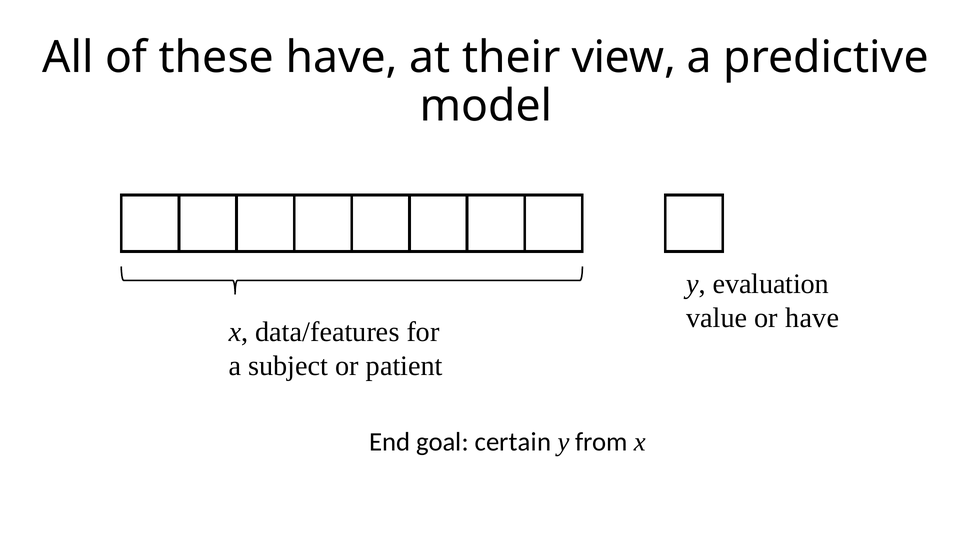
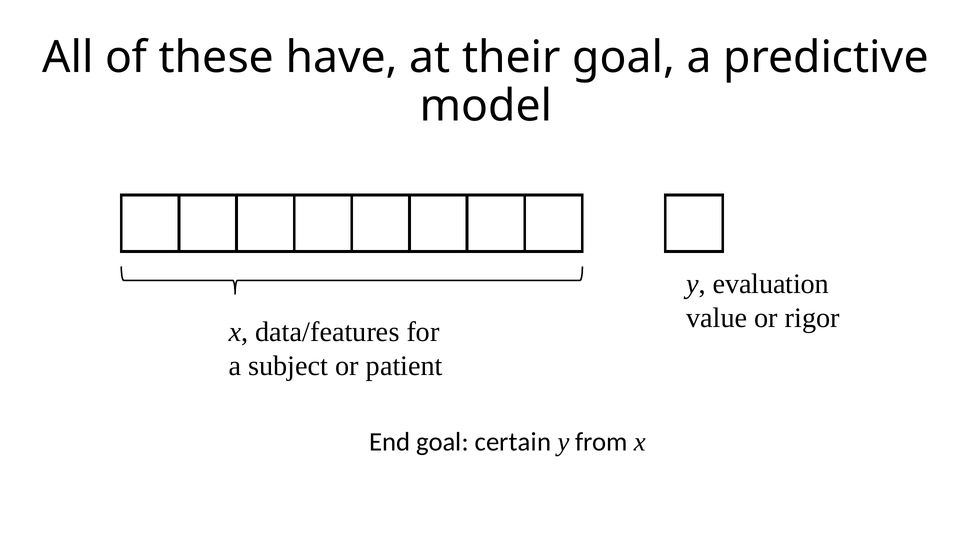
their view: view -> goal
or have: have -> rigor
